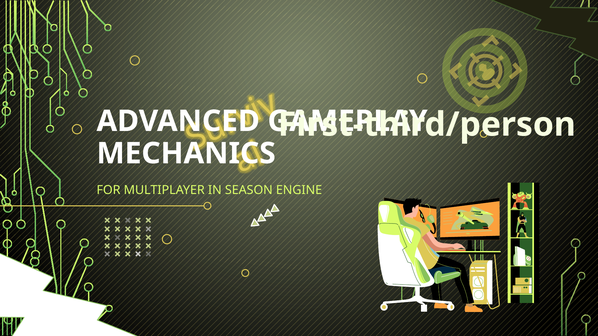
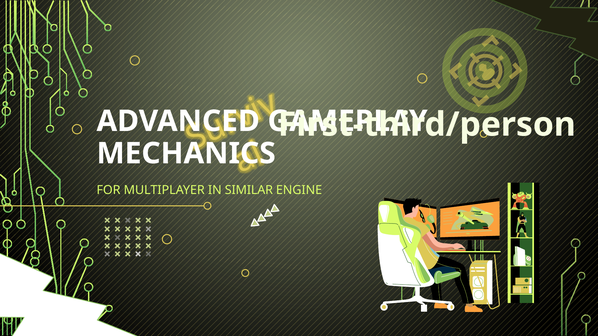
SEASON: SEASON -> SIMILAR
